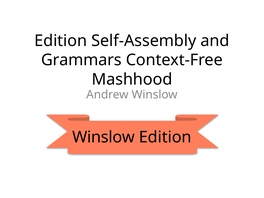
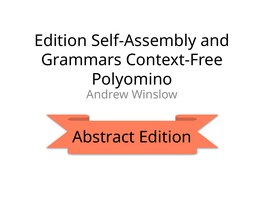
Mashhood: Mashhood -> Polyomino
Winslow at (104, 137): Winslow -> Abstract
